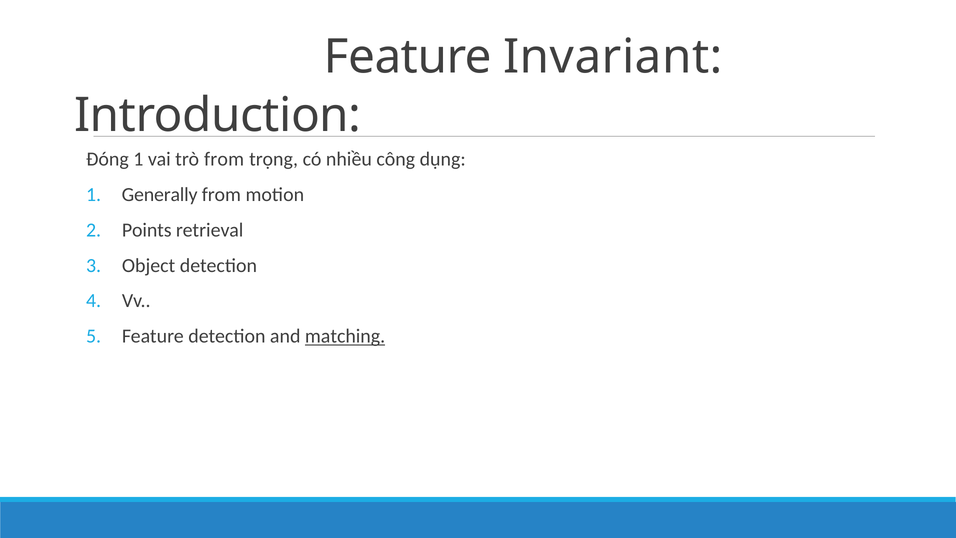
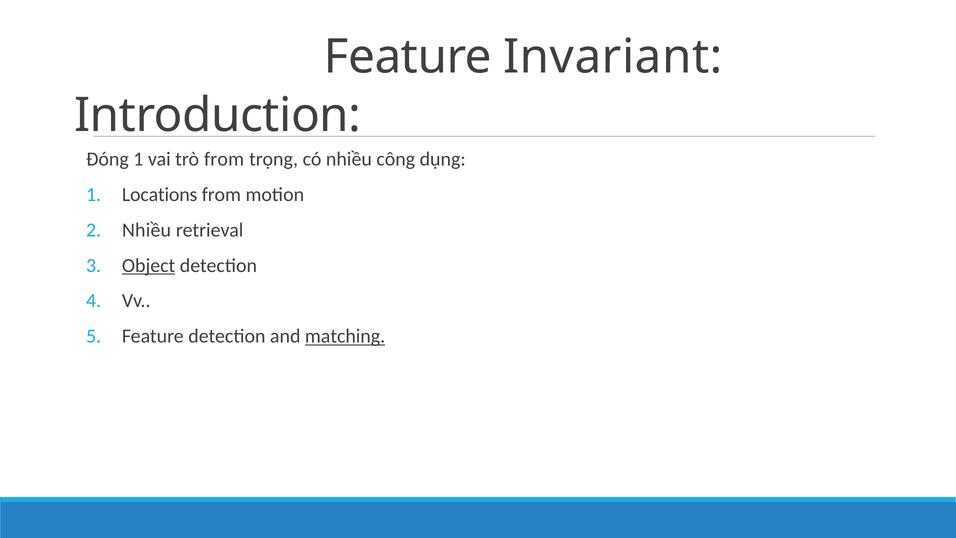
Generally: Generally -> Locations
Points at (147, 230): Points -> Nhiều
Object underline: none -> present
